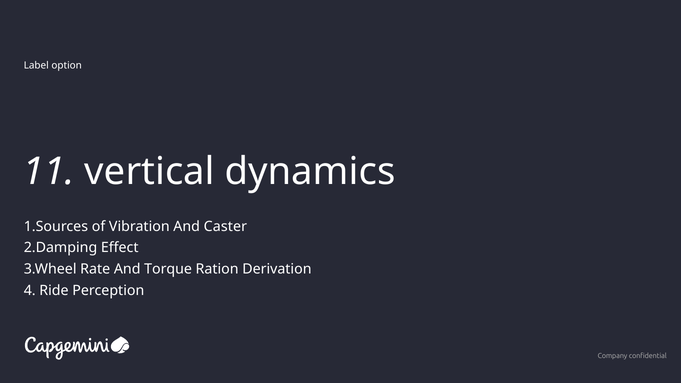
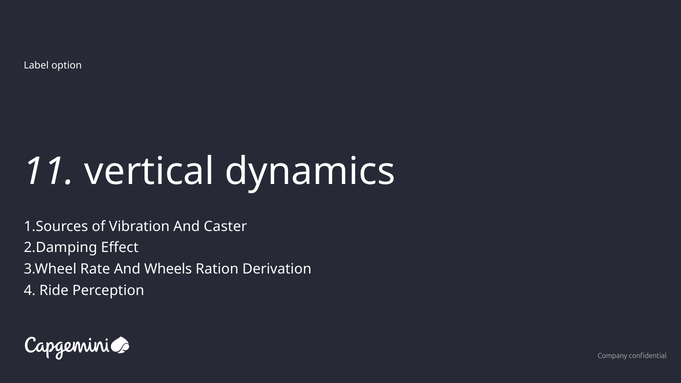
Torque: Torque -> Wheels
